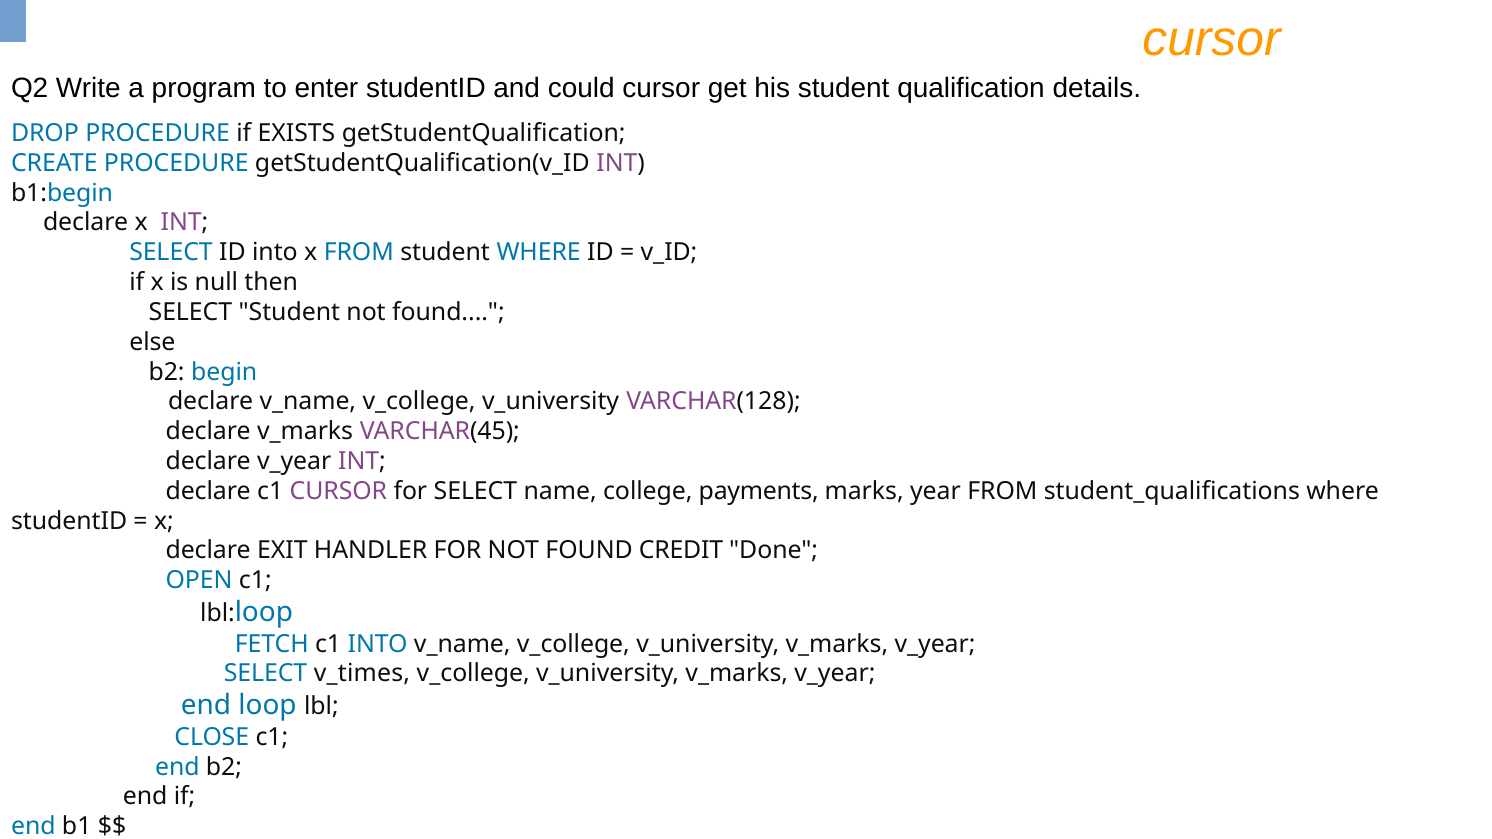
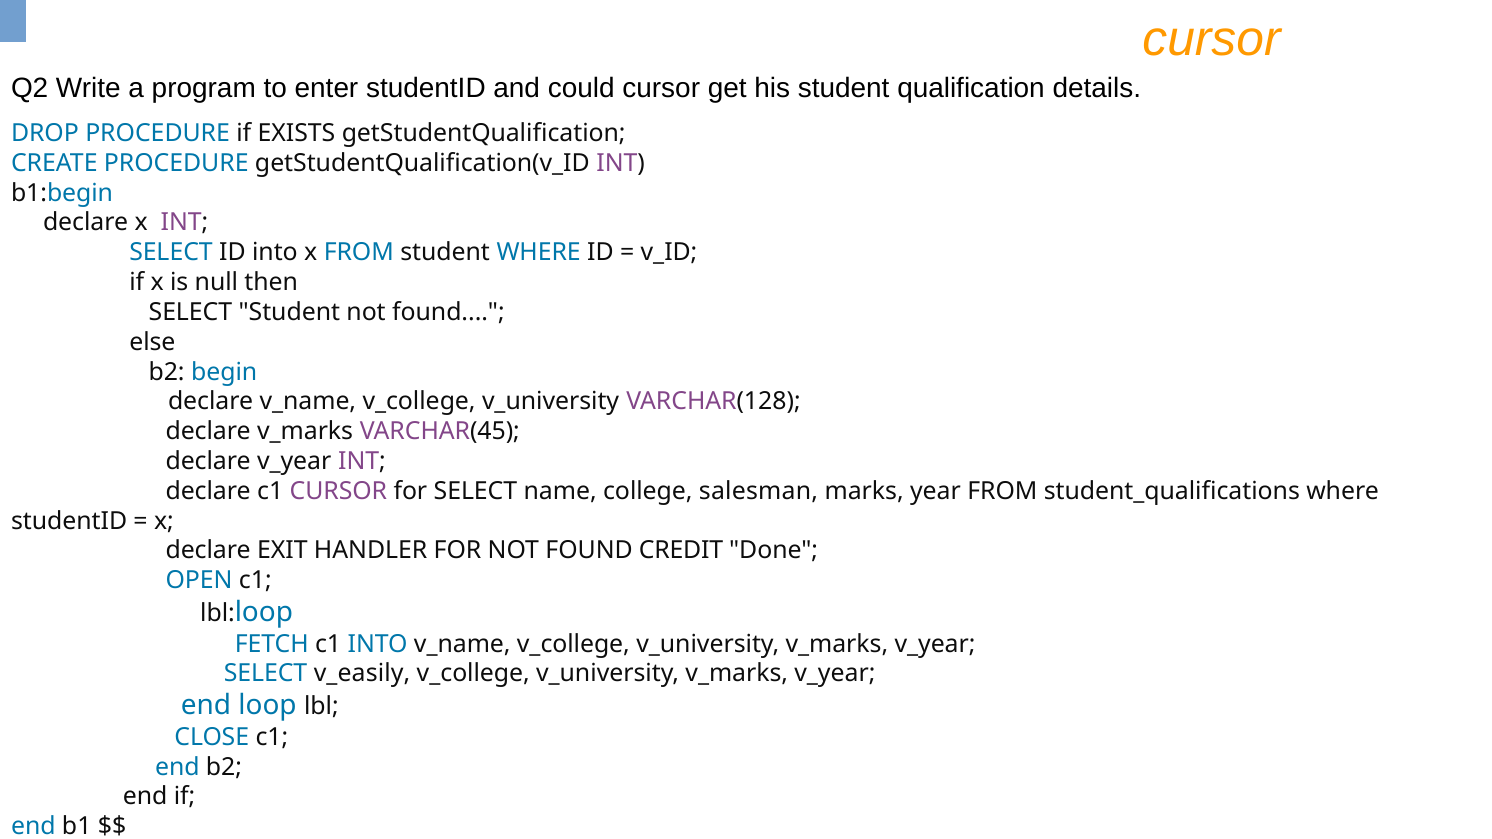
payments: payments -> salesman
v_times: v_times -> v_easily
